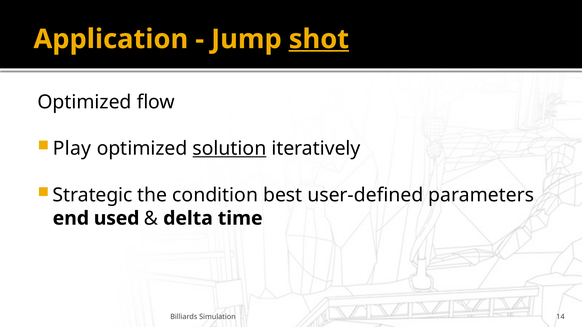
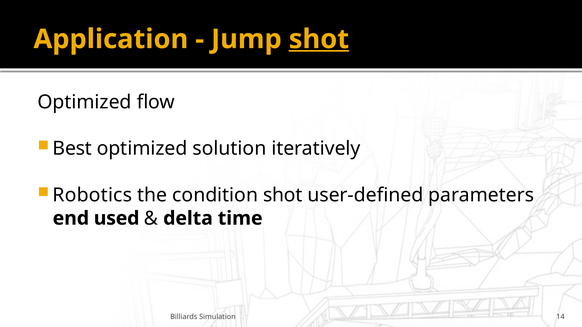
Play: Play -> Best
solution underline: present -> none
Strategic: Strategic -> Robotics
condition best: best -> shot
